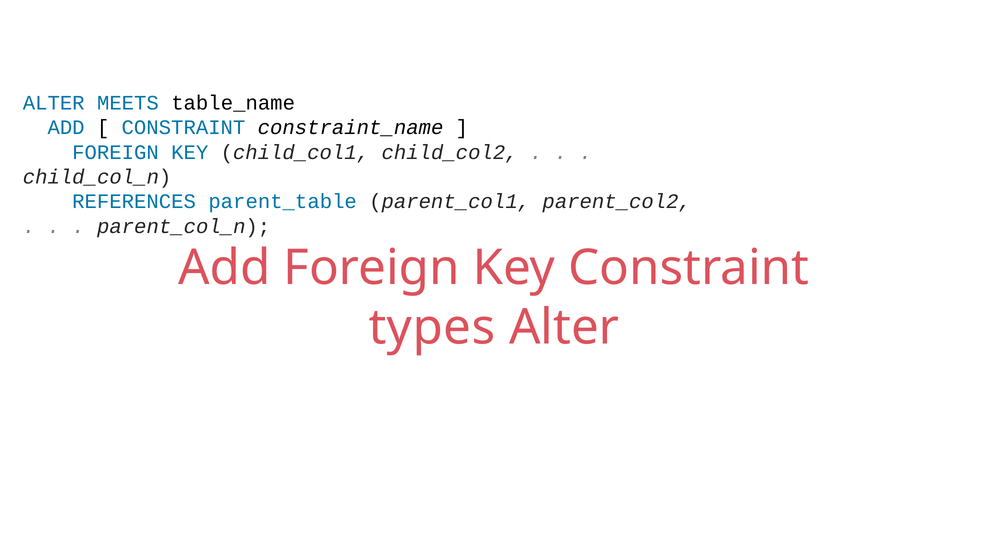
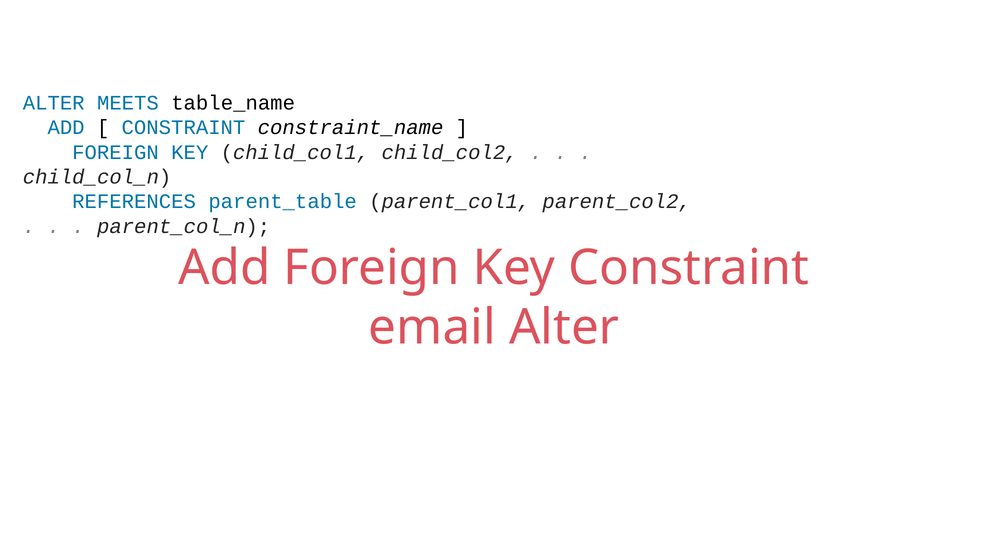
types: types -> email
